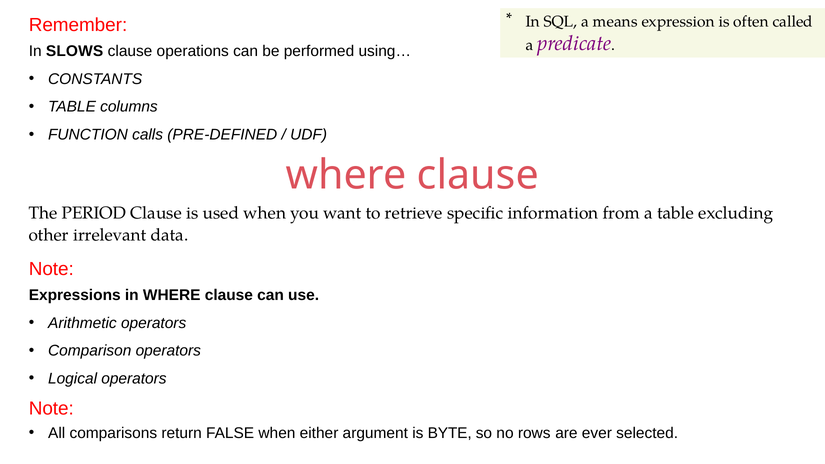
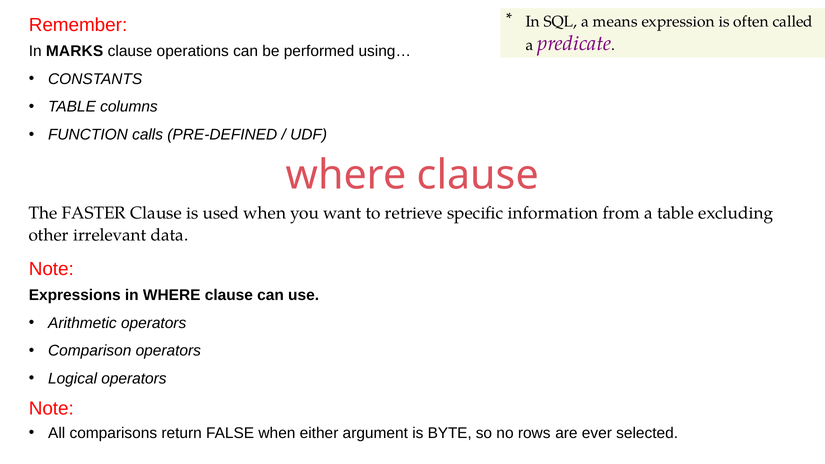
SLOWS: SLOWS -> MARKS
PERIOD: PERIOD -> FASTER
